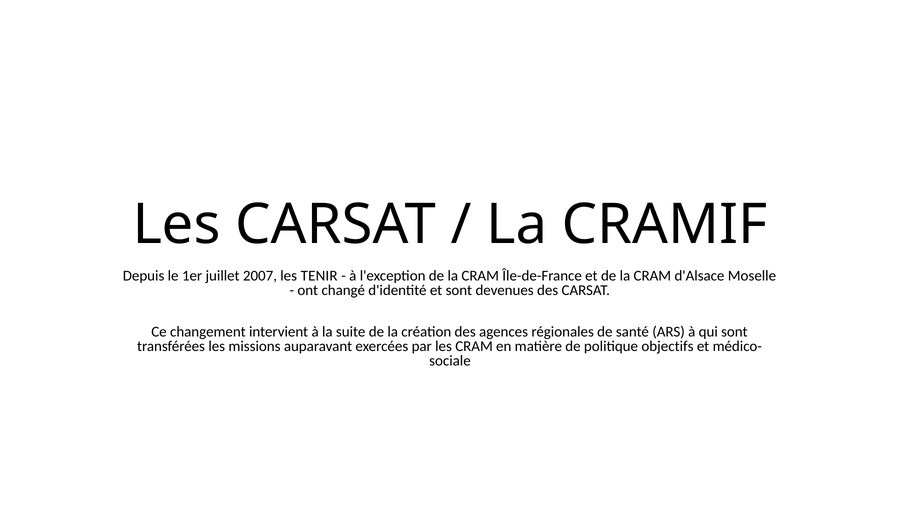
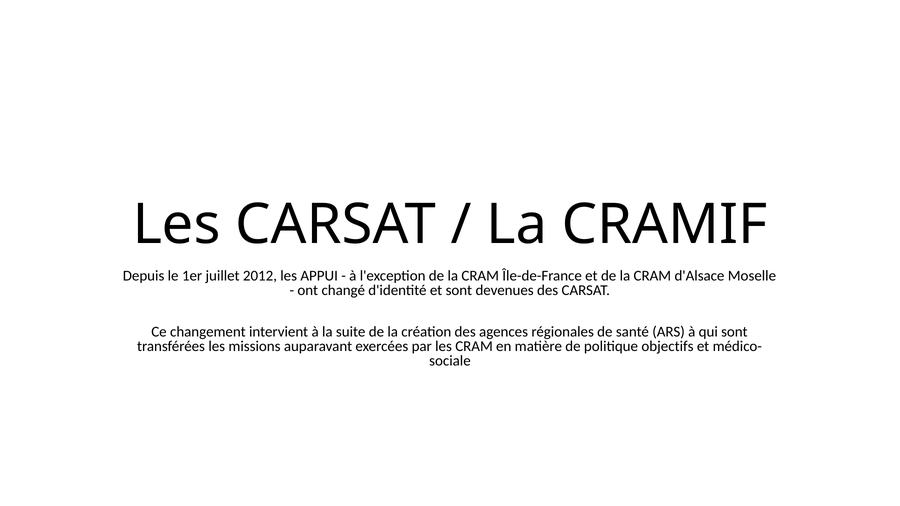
2007: 2007 -> 2012
TENIR: TENIR -> APPUI
